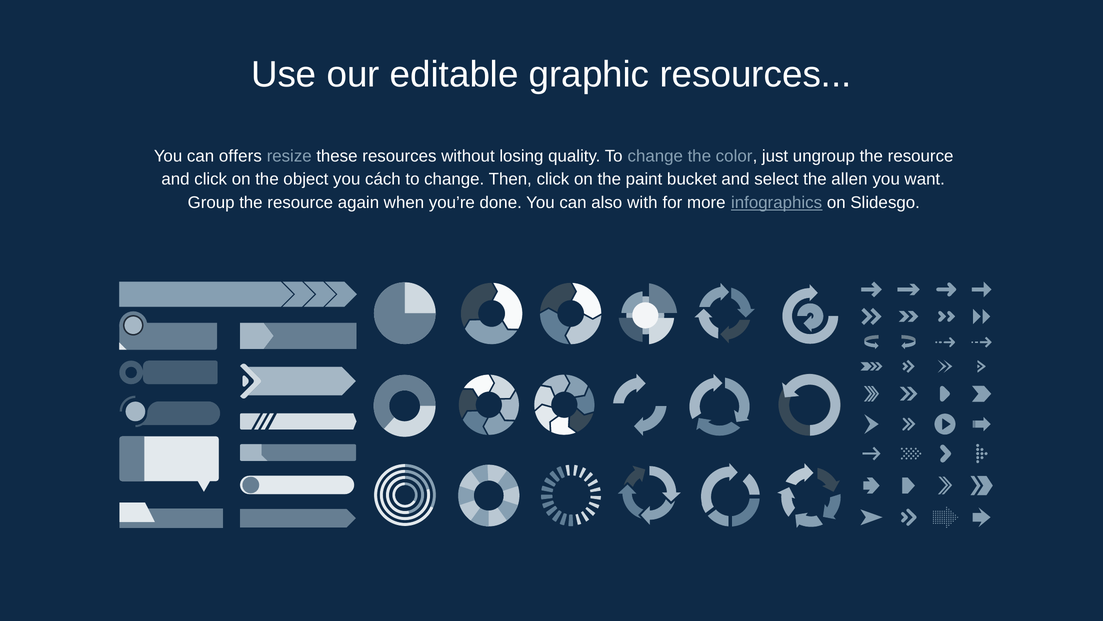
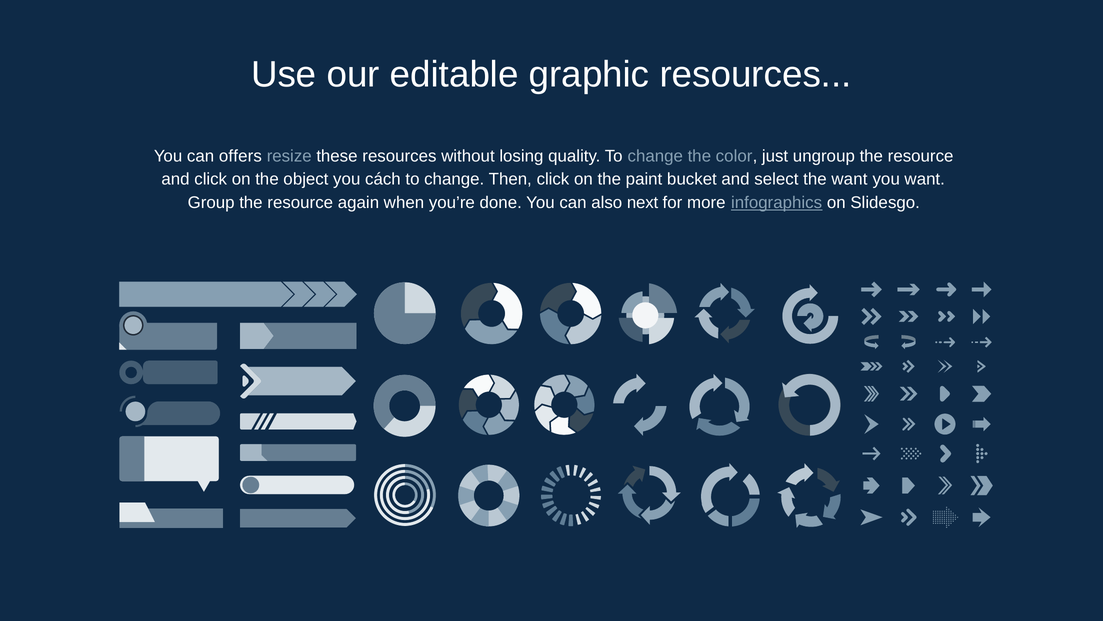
the allen: allen -> want
with: with -> next
